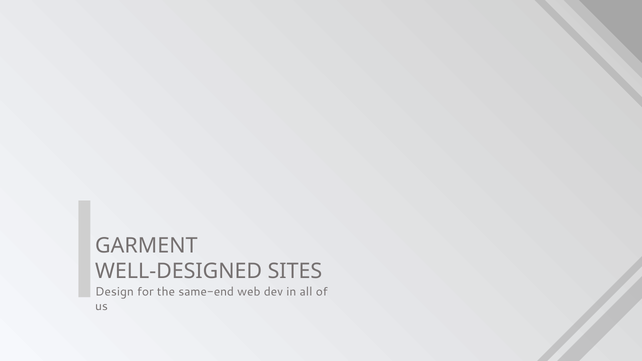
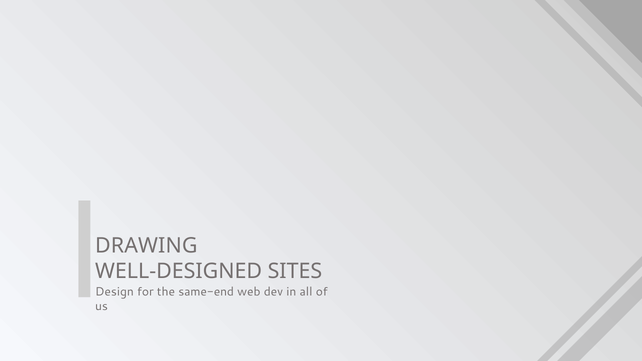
GARMENT: GARMENT -> DRAWING
